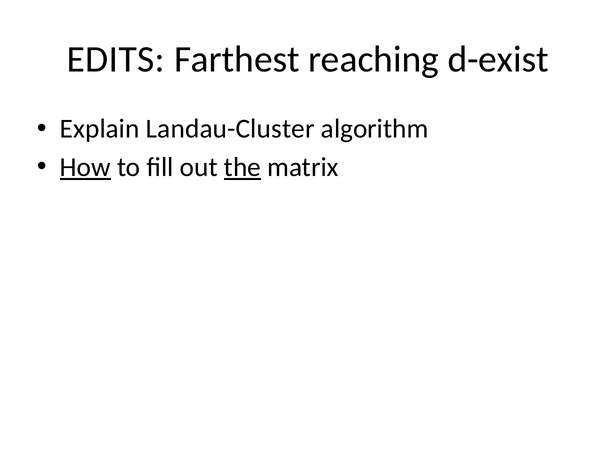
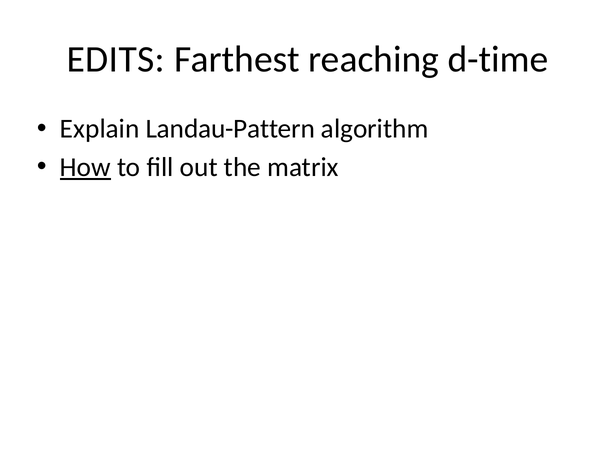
d-exist: d-exist -> d-time
Landau-Cluster: Landau-Cluster -> Landau-Pattern
the underline: present -> none
